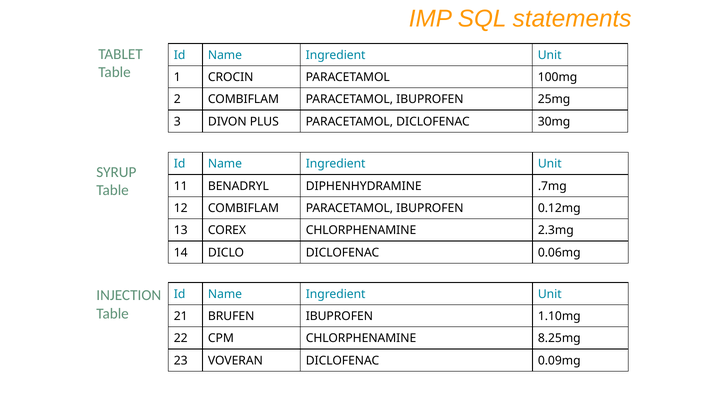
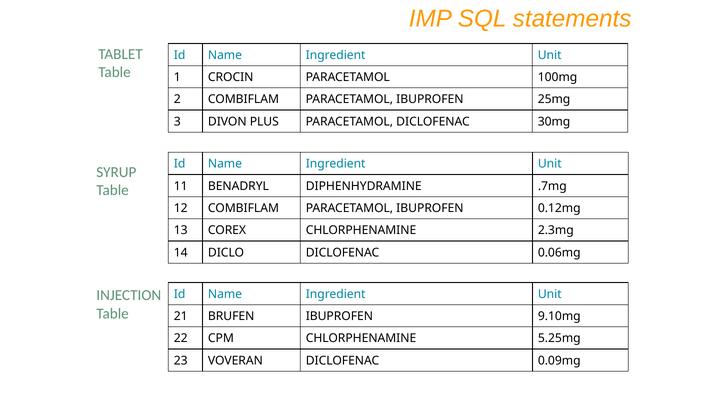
1.10mg: 1.10mg -> 9.10mg
8.25mg: 8.25mg -> 5.25mg
